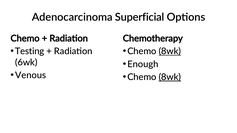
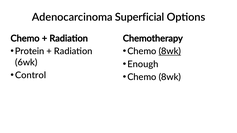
Testing: Testing -> Protein
Venous: Venous -> Control
8wk at (170, 77) underline: present -> none
